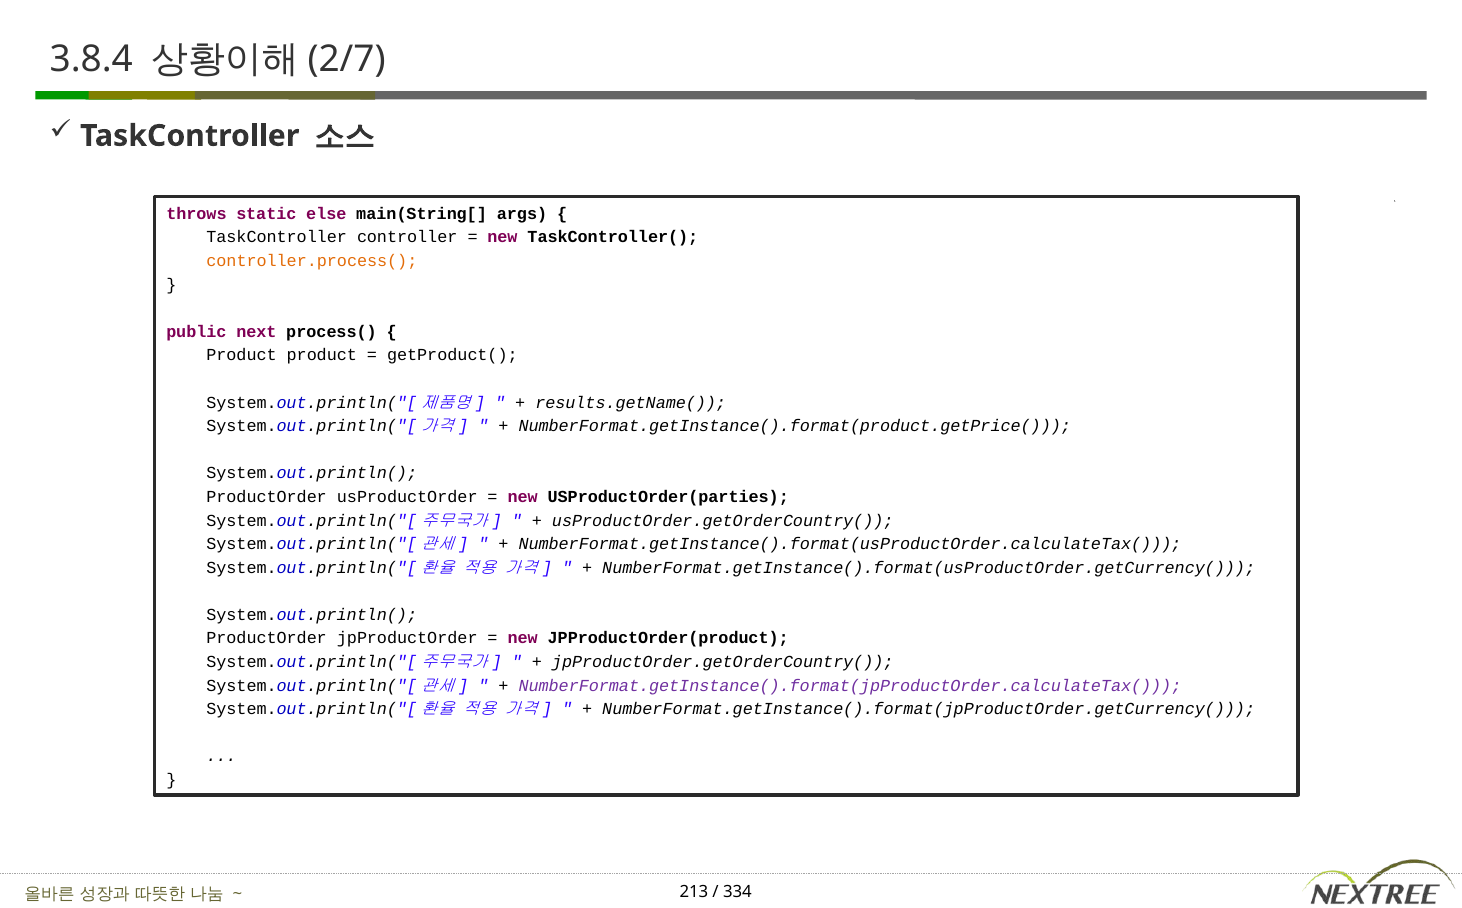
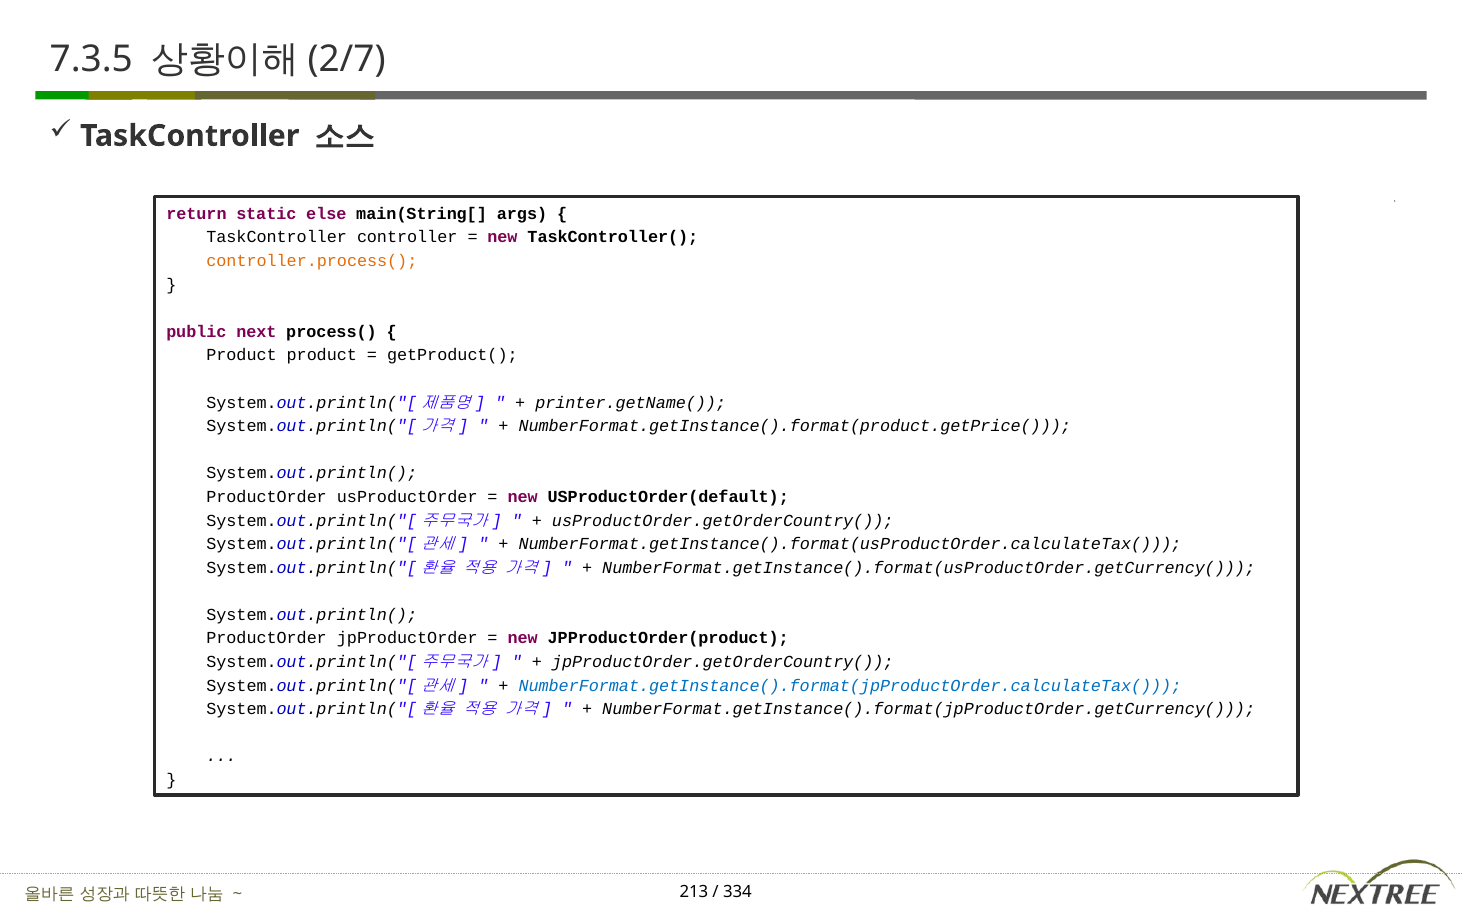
3.8.4: 3.8.4 -> 7.3.5
throws: throws -> return
results.getName(: results.getName( -> printer.getName(
USProductOrder(parties: USProductOrder(parties -> USProductOrder(default
NumberFormat.getInstance().format(jpProductOrder.calculateTax( colour: purple -> blue
